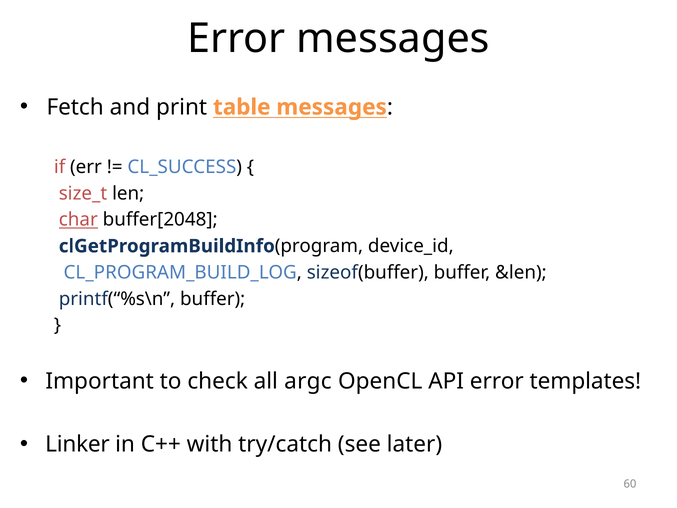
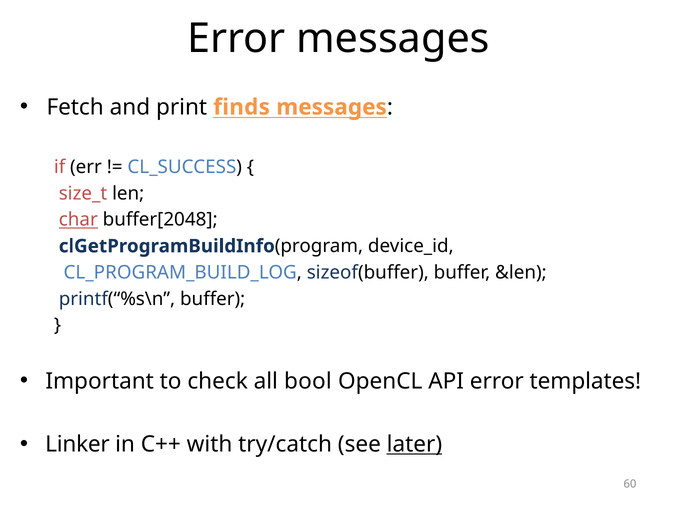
table: table -> finds
argc: argc -> bool
later underline: none -> present
